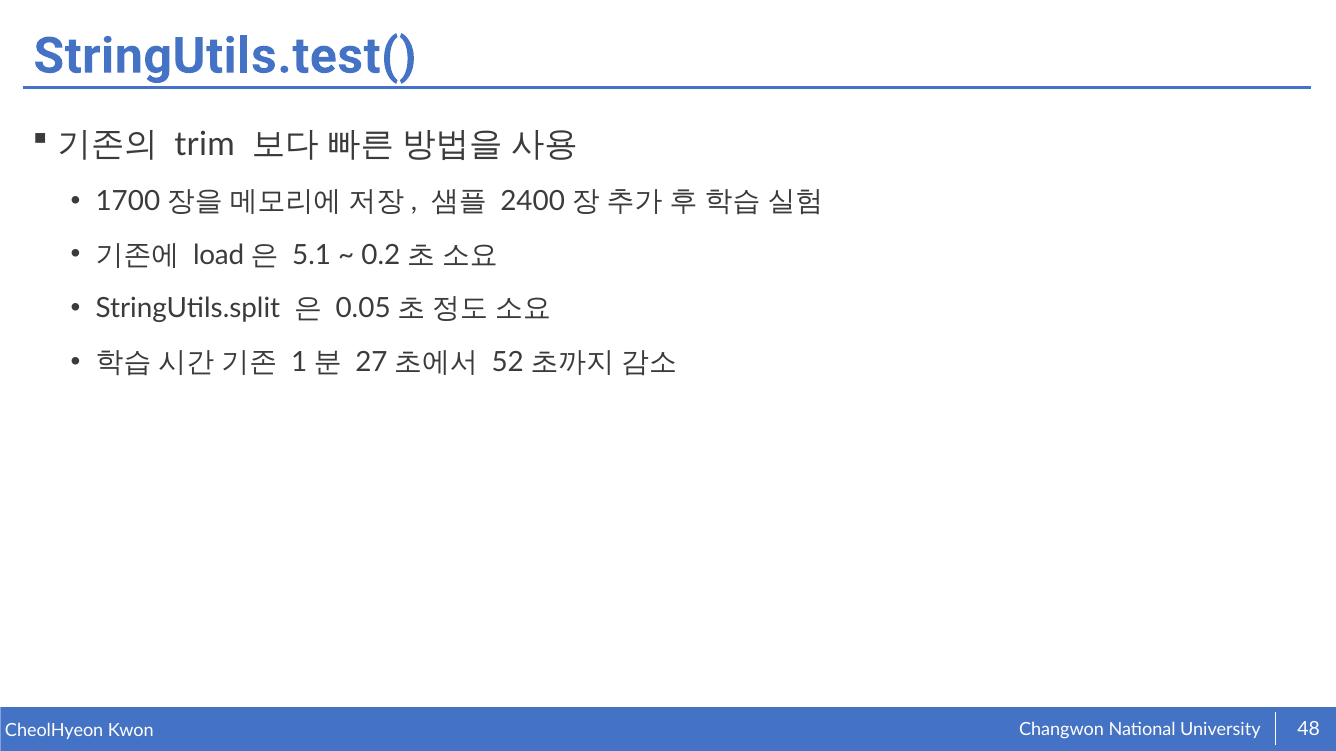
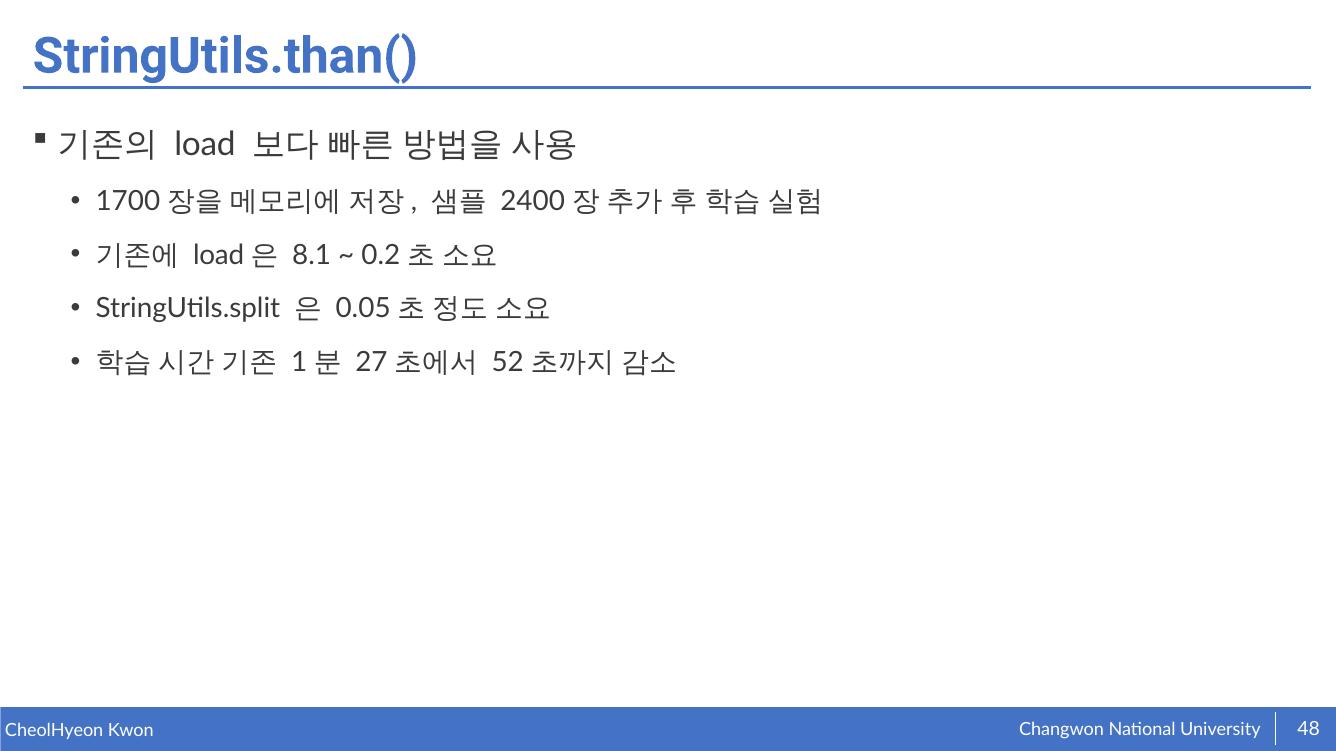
StringUtils.test(: StringUtils.test( -> StringUtils.than(
trim at (205, 145): trim -> load
5.1: 5.1 -> 8.1
